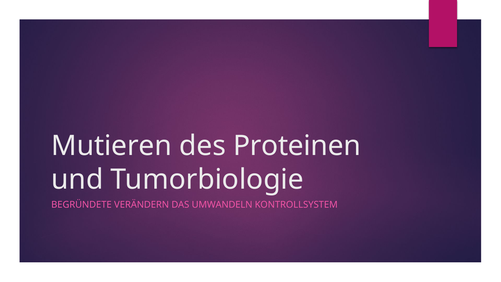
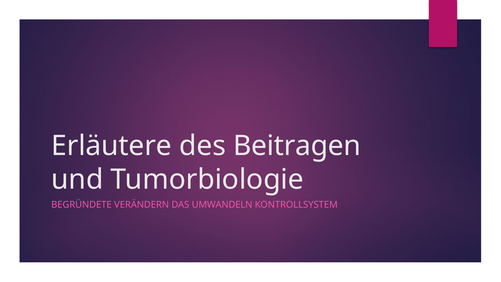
Mutieren: Mutieren -> Erläutere
Proteinen: Proteinen -> Beitragen
